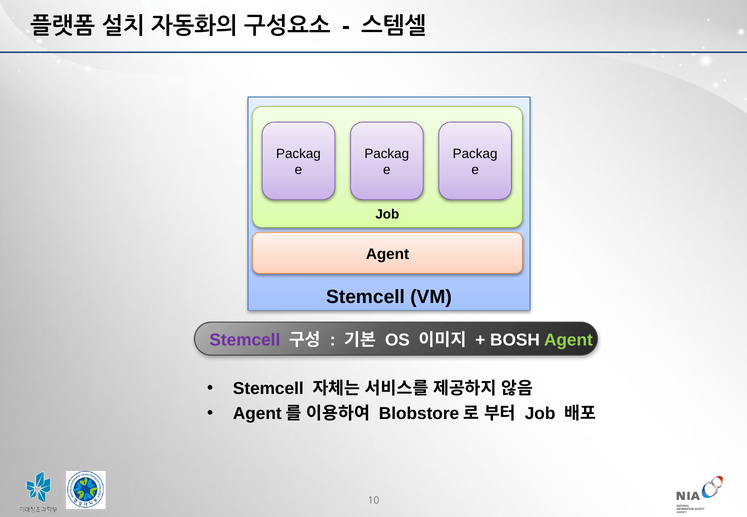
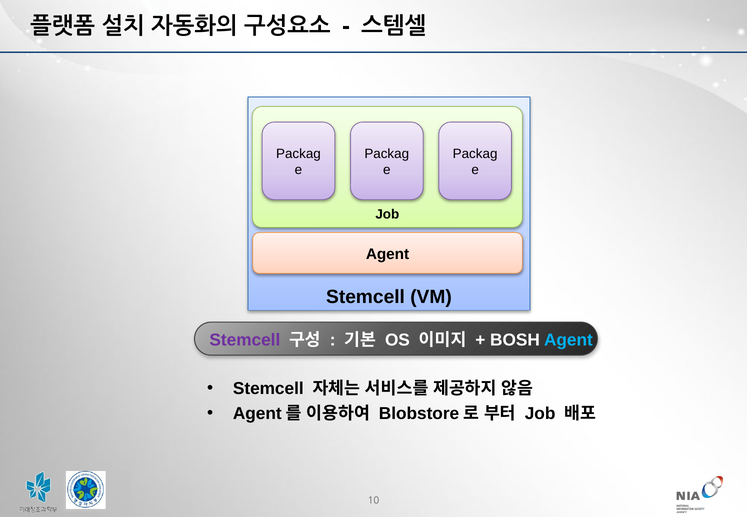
Agent at (568, 340) colour: light green -> light blue
